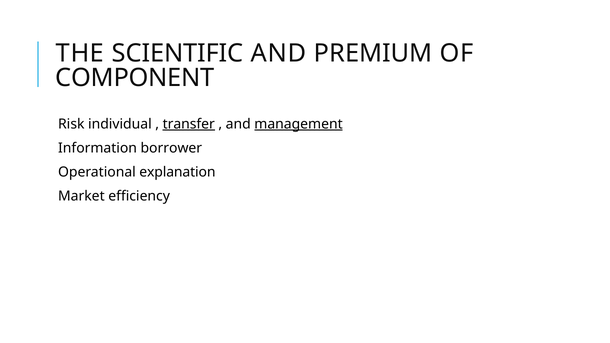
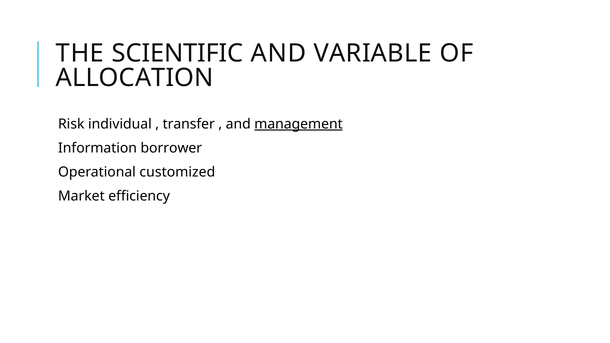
PREMIUM: PREMIUM -> VARIABLE
COMPONENT: COMPONENT -> ALLOCATION
transfer underline: present -> none
explanation: explanation -> customized
